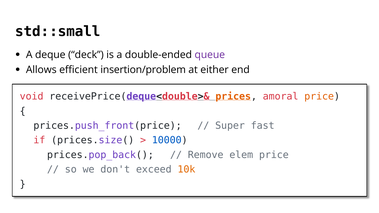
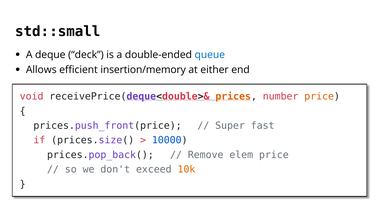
queue colour: purple -> blue
insertion/problem: insertion/problem -> insertion/memory
amoral: amoral -> number
